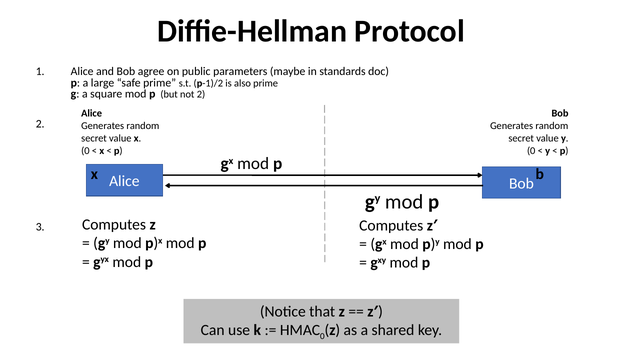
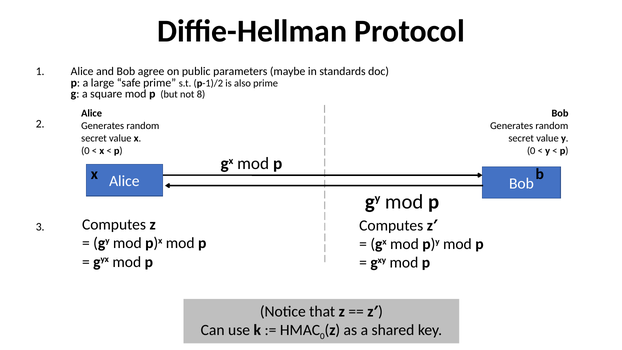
not 2: 2 -> 8
